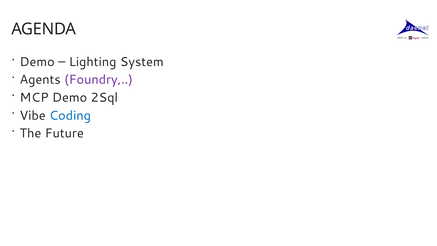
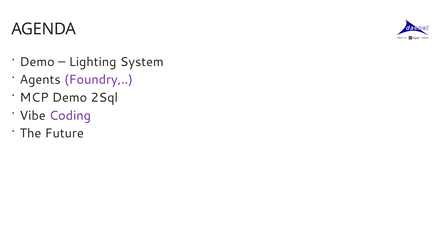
Coding colour: blue -> purple
